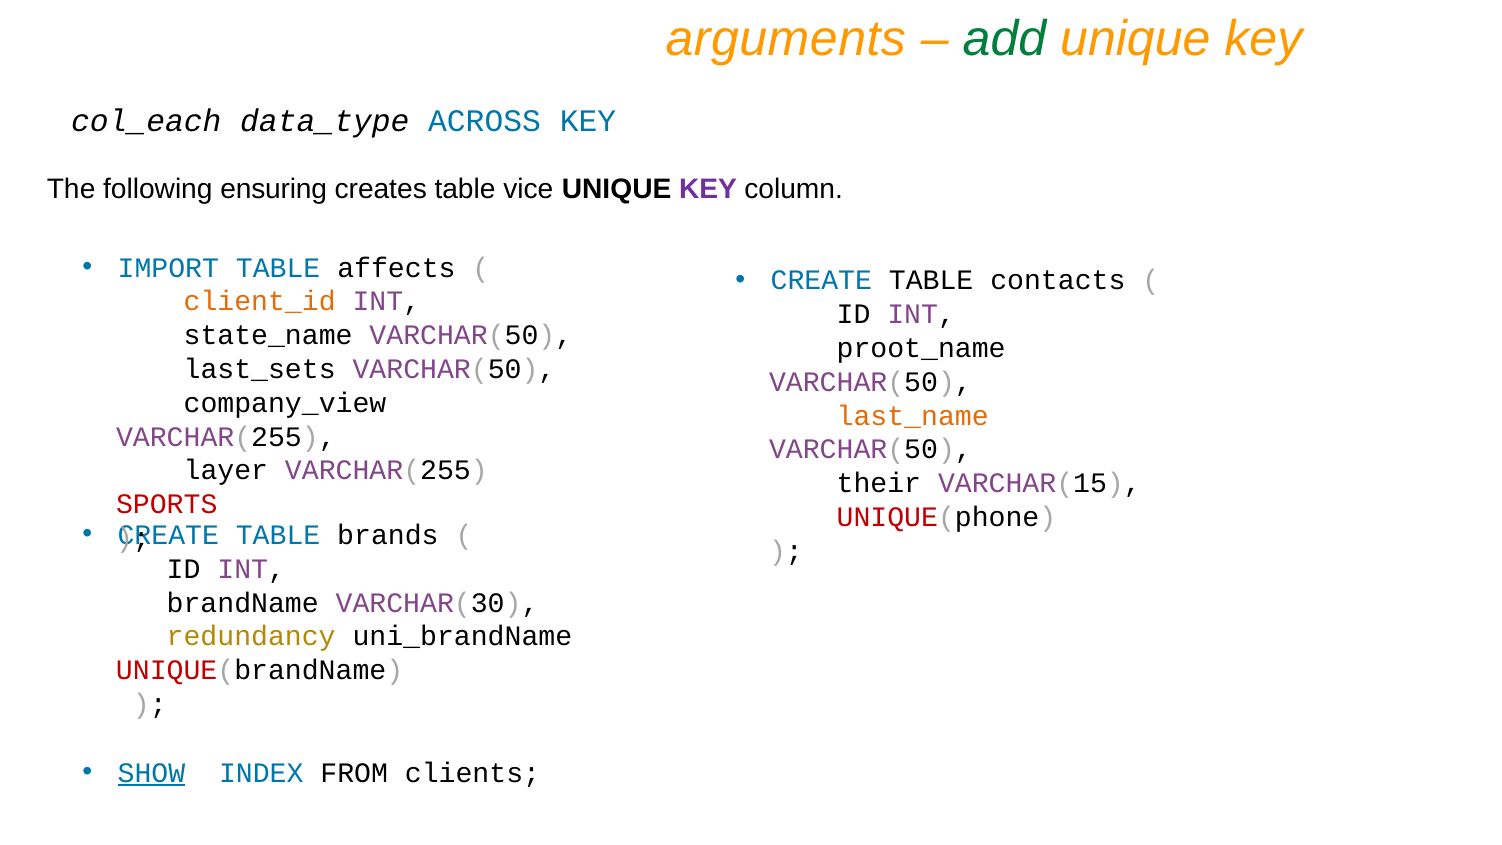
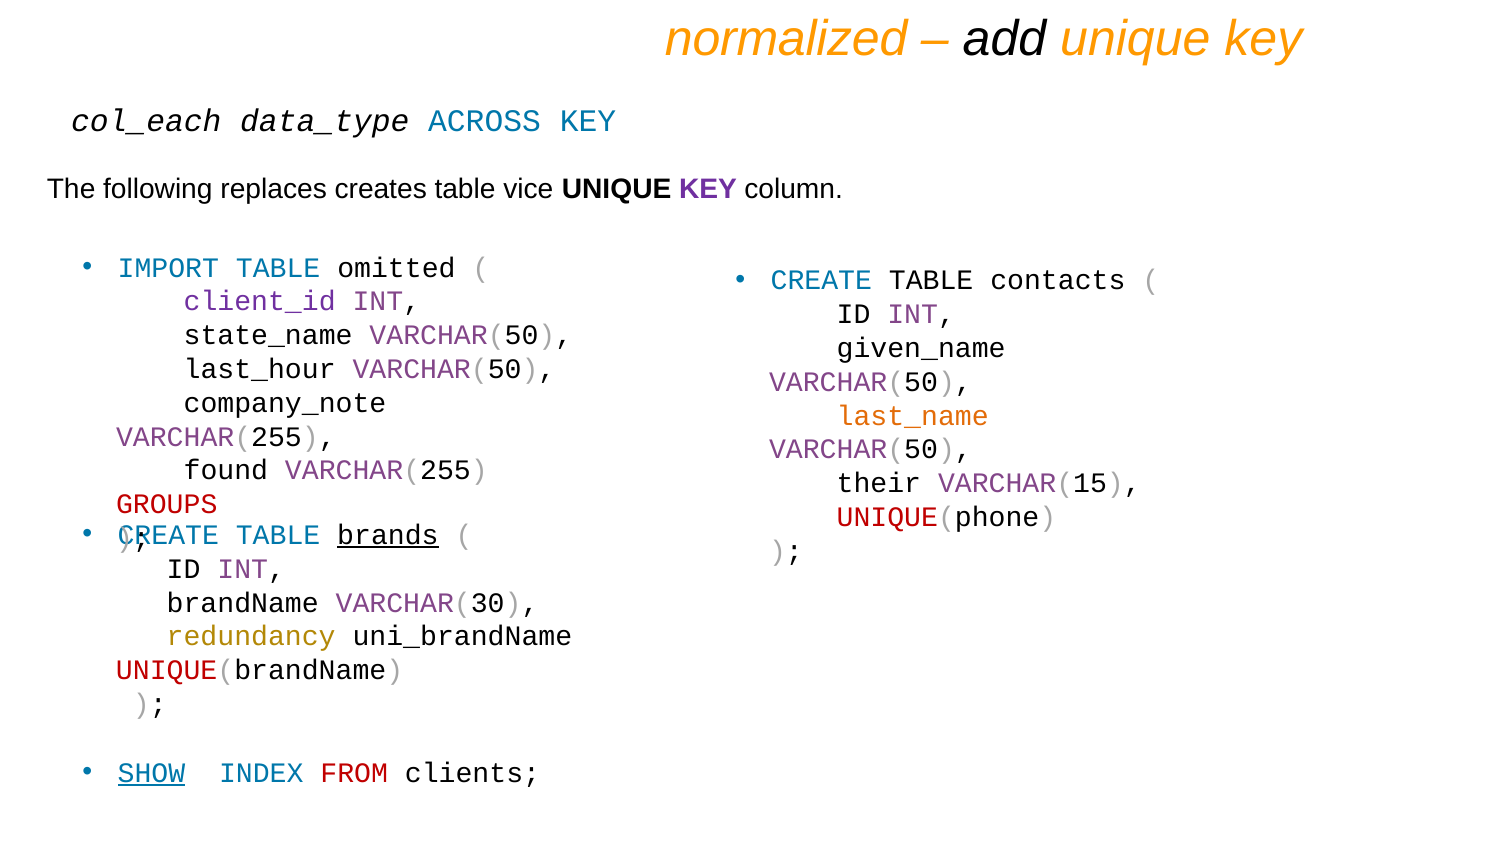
arguments: arguments -> normalized
add colour: green -> black
ensuring: ensuring -> replaces
affects: affects -> omitted
client_id colour: orange -> purple
proot_name: proot_name -> given_name
last_sets: last_sets -> last_hour
company_view: company_view -> company_note
layer: layer -> found
SPORTS: SPORTS -> GROUPS
brands underline: none -> present
FROM colour: black -> red
